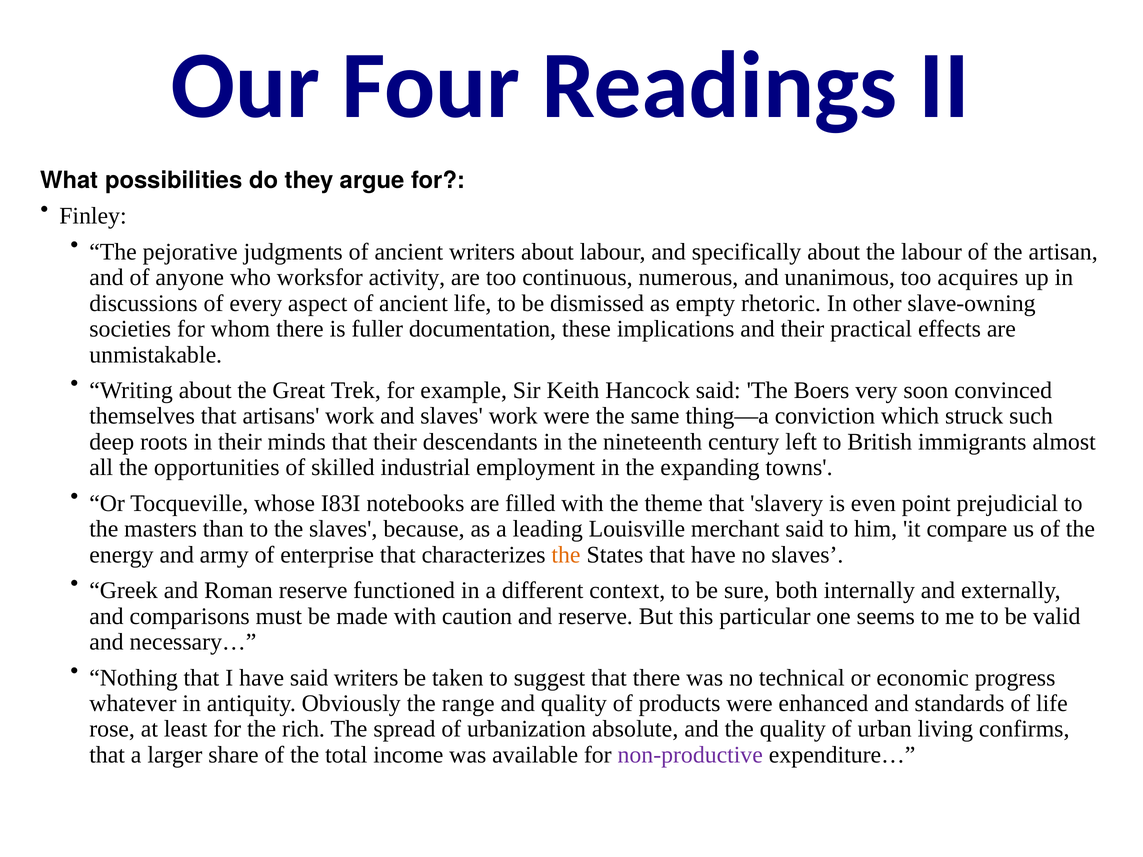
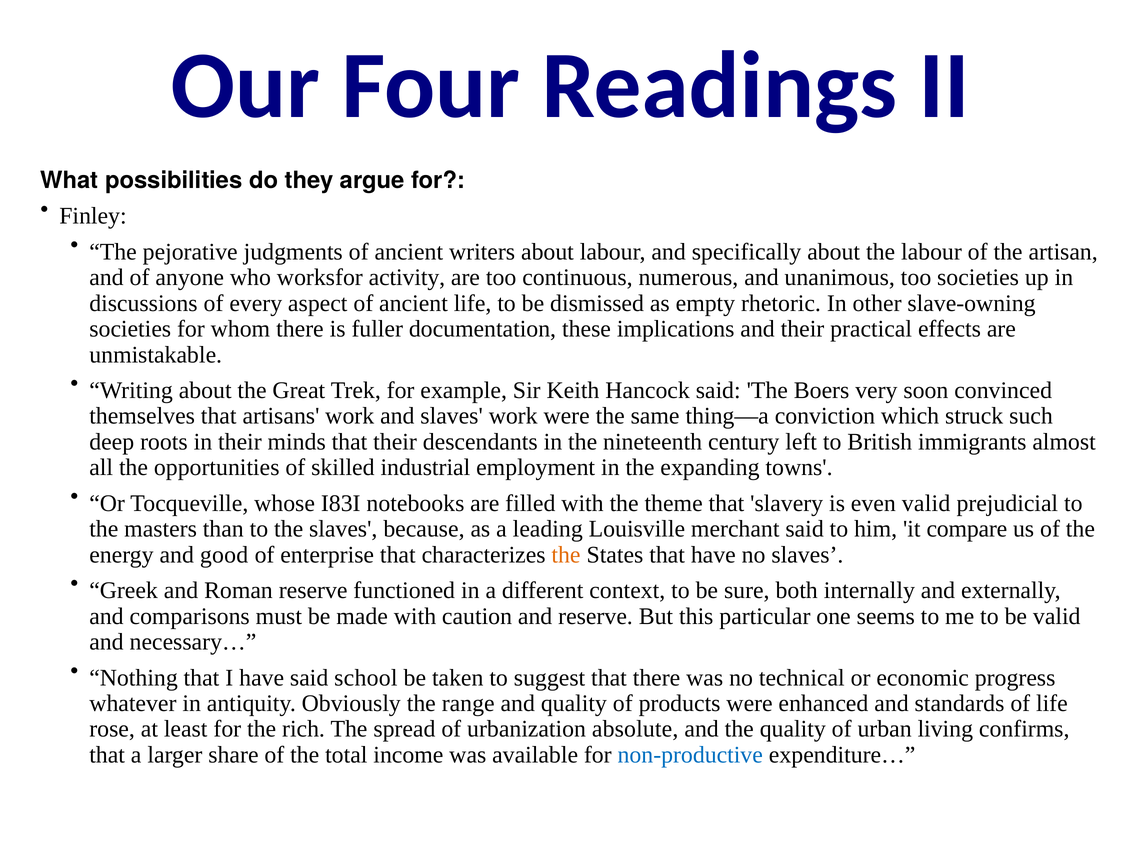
too acquires: acquires -> societies
even point: point -> valid
army: army -> good
said writers: writers -> school
non-productive colour: purple -> blue
